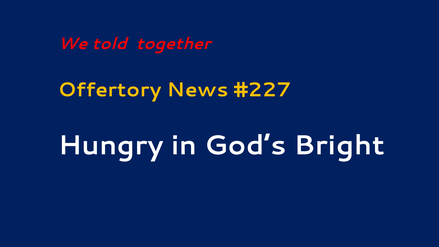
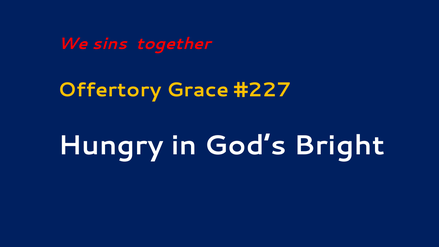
told: told -> sins
News: News -> Grace
